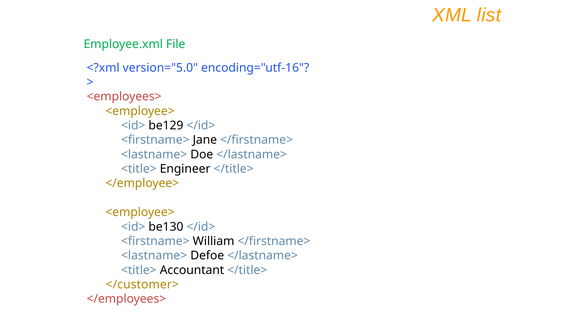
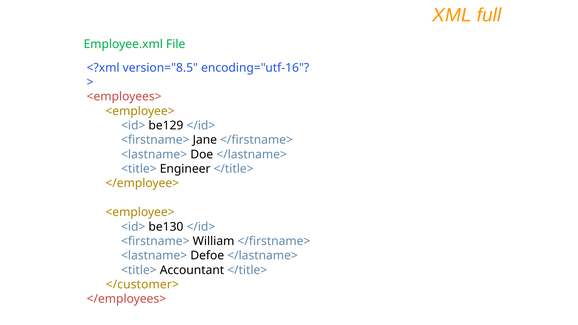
list: list -> full
version="5.0: version="5.0 -> version="8.5
